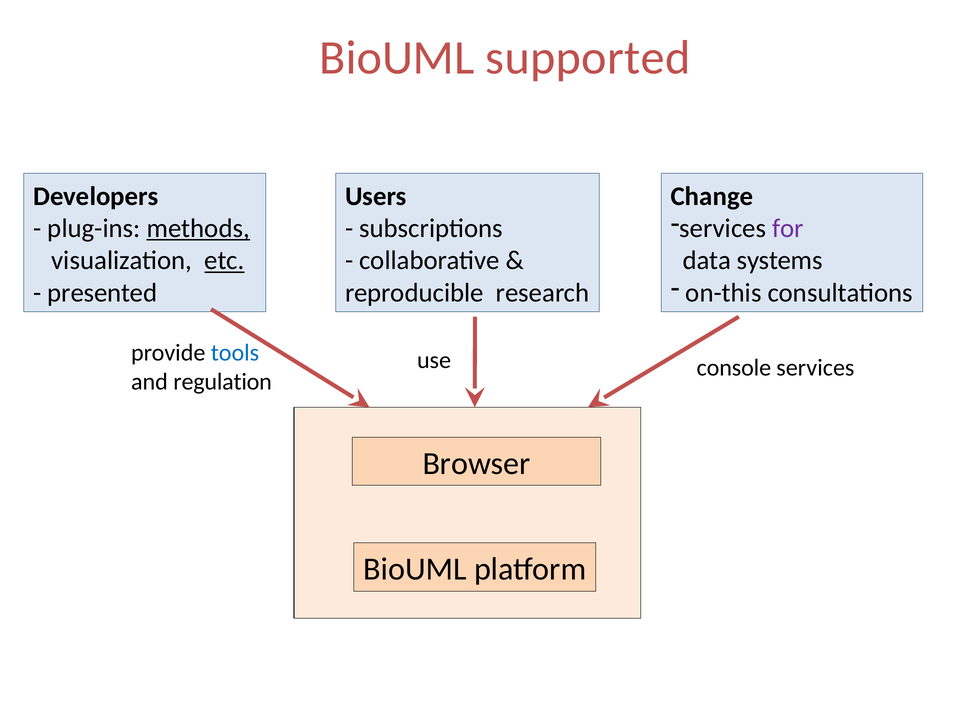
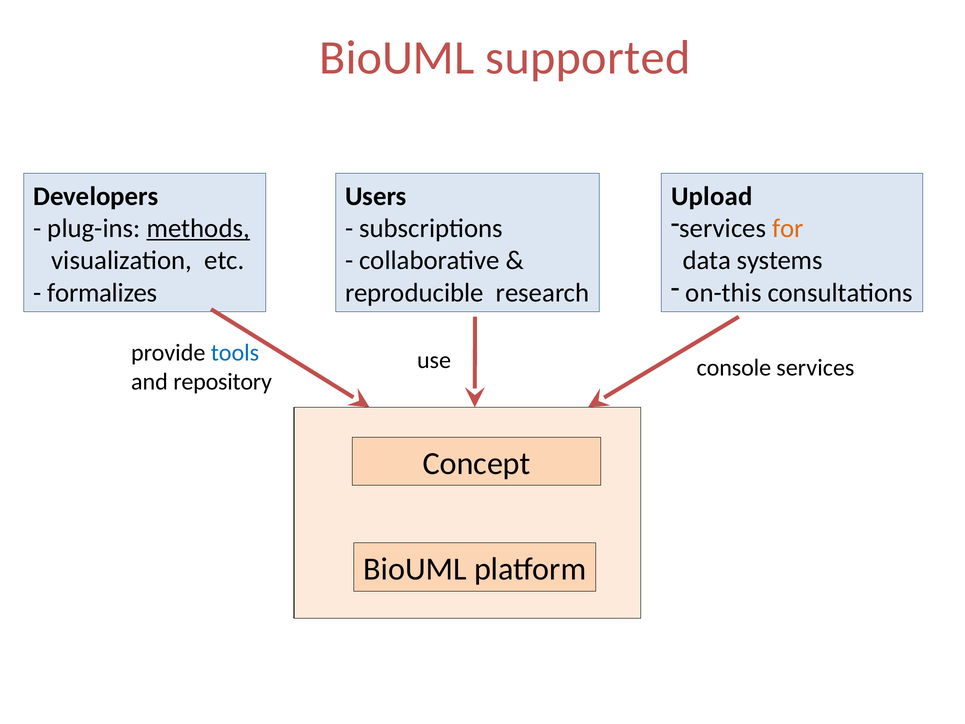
Change: Change -> Upload
for colour: purple -> orange
etc underline: present -> none
presented: presented -> formalizes
regulation: regulation -> repository
Browser: Browser -> Concept
